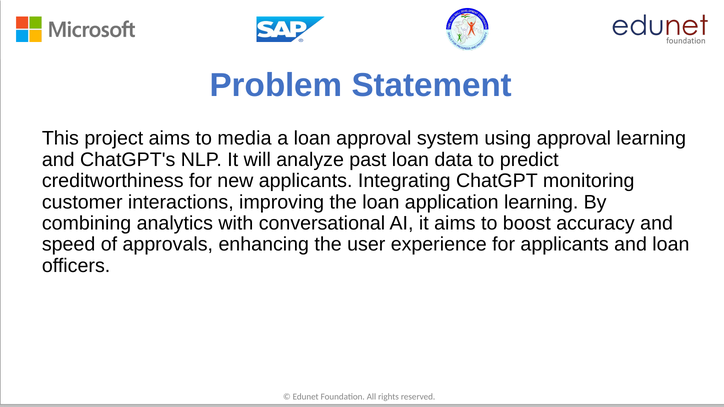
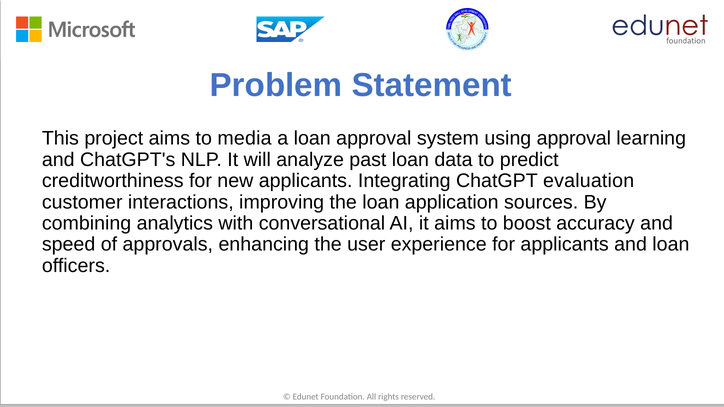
monitoring: monitoring -> evaluation
application learning: learning -> sources
